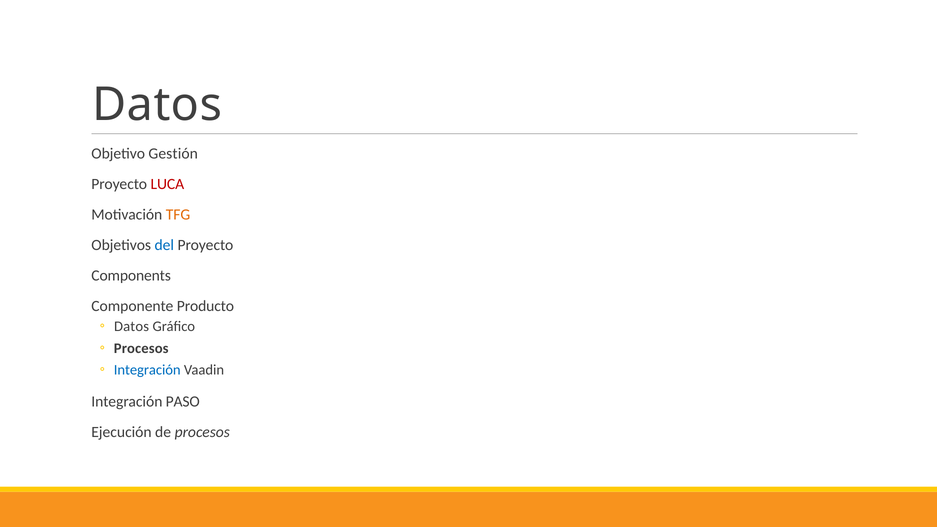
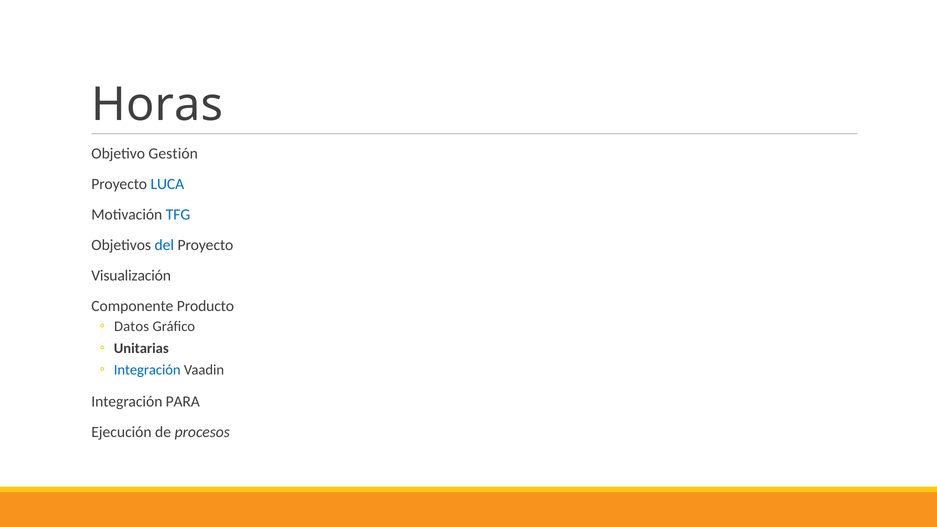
Datos at (157, 105): Datos -> Horas
LUCA colour: red -> blue
TFG colour: orange -> blue
Components: Components -> Visualización
Procesos at (141, 348): Procesos -> Unitarias
PASO: PASO -> PARA
